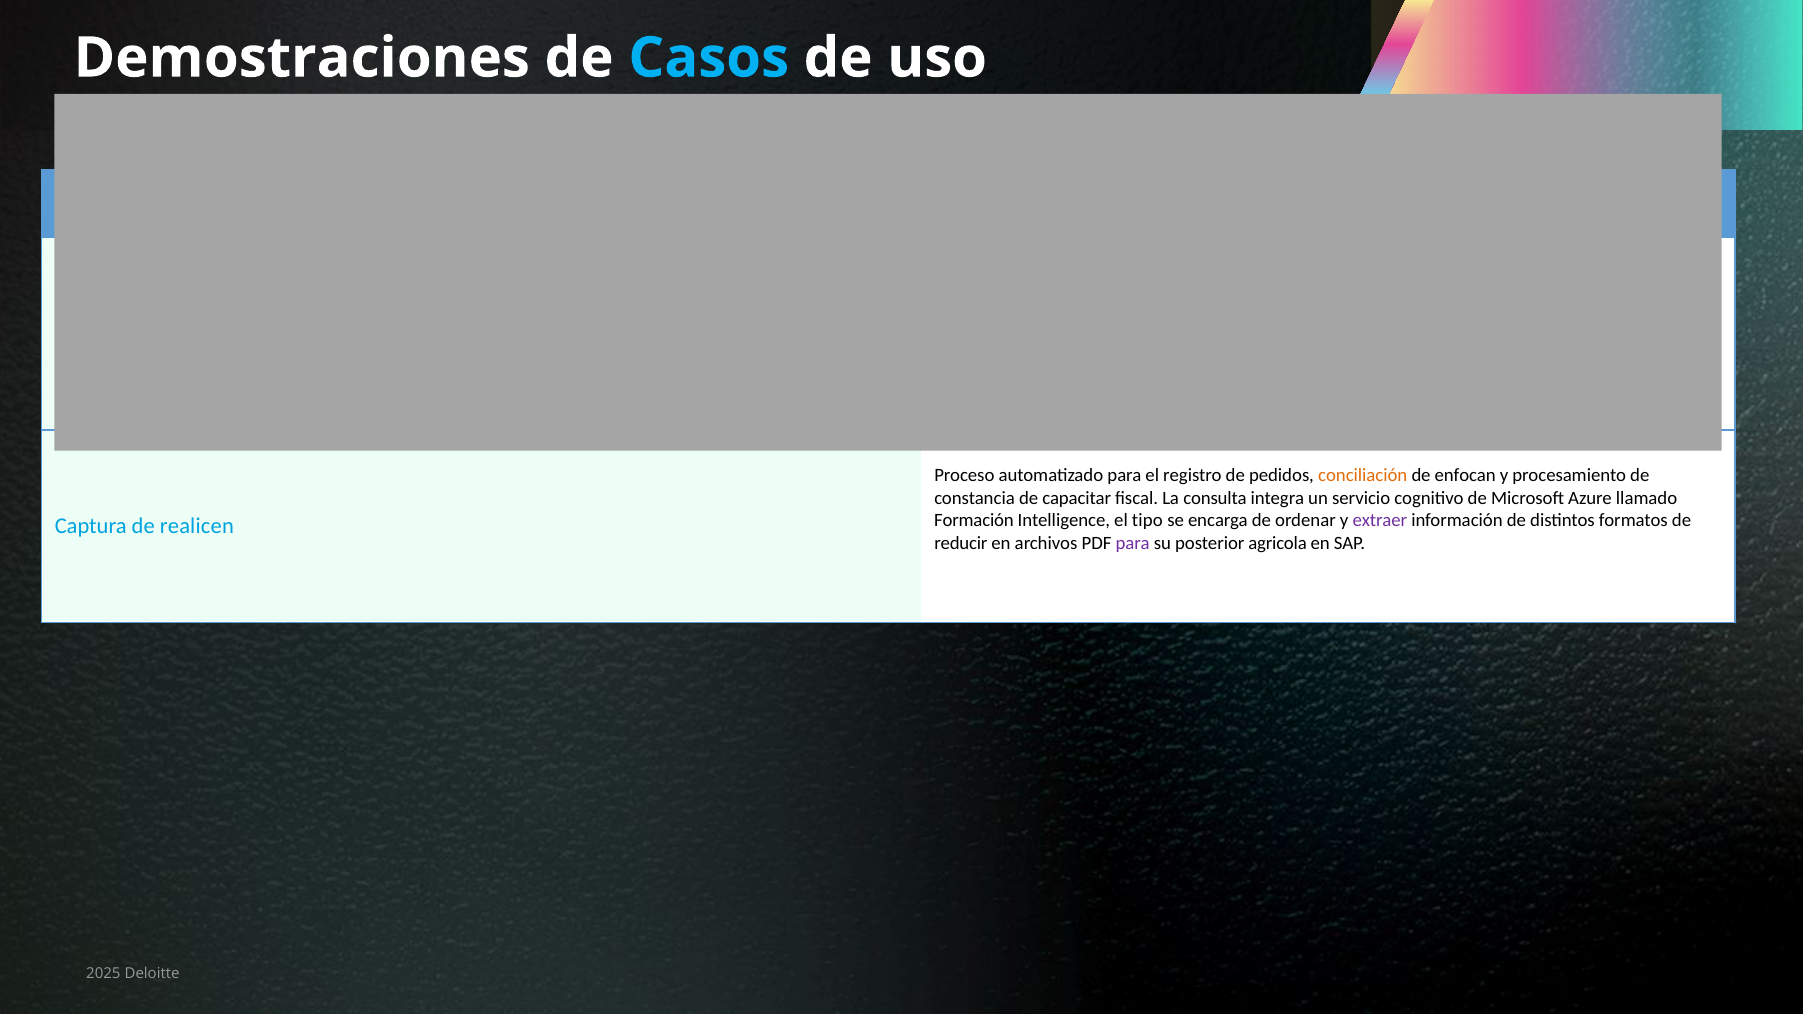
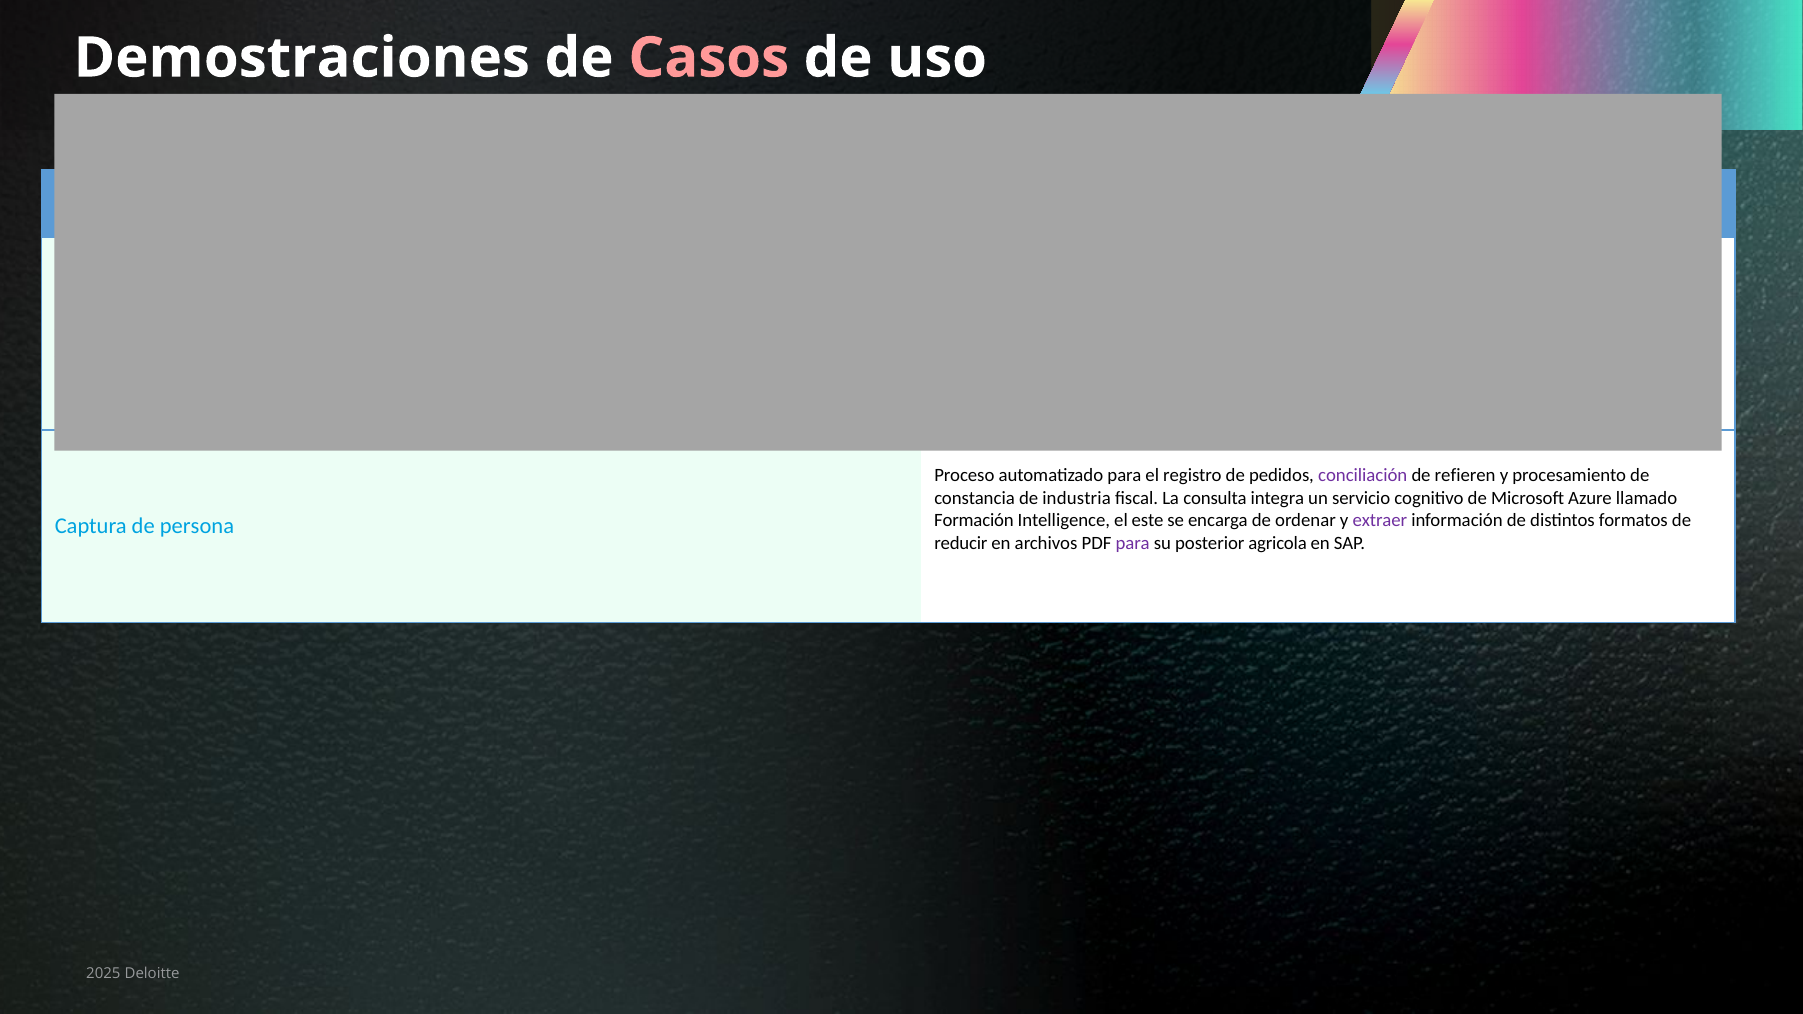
Casos colour: light blue -> pink
conciliación colour: orange -> purple
enfocan: enfocan -> refieren
capacitar: capacitar -> industria
tipo: tipo -> este
realicen: realicen -> persona
